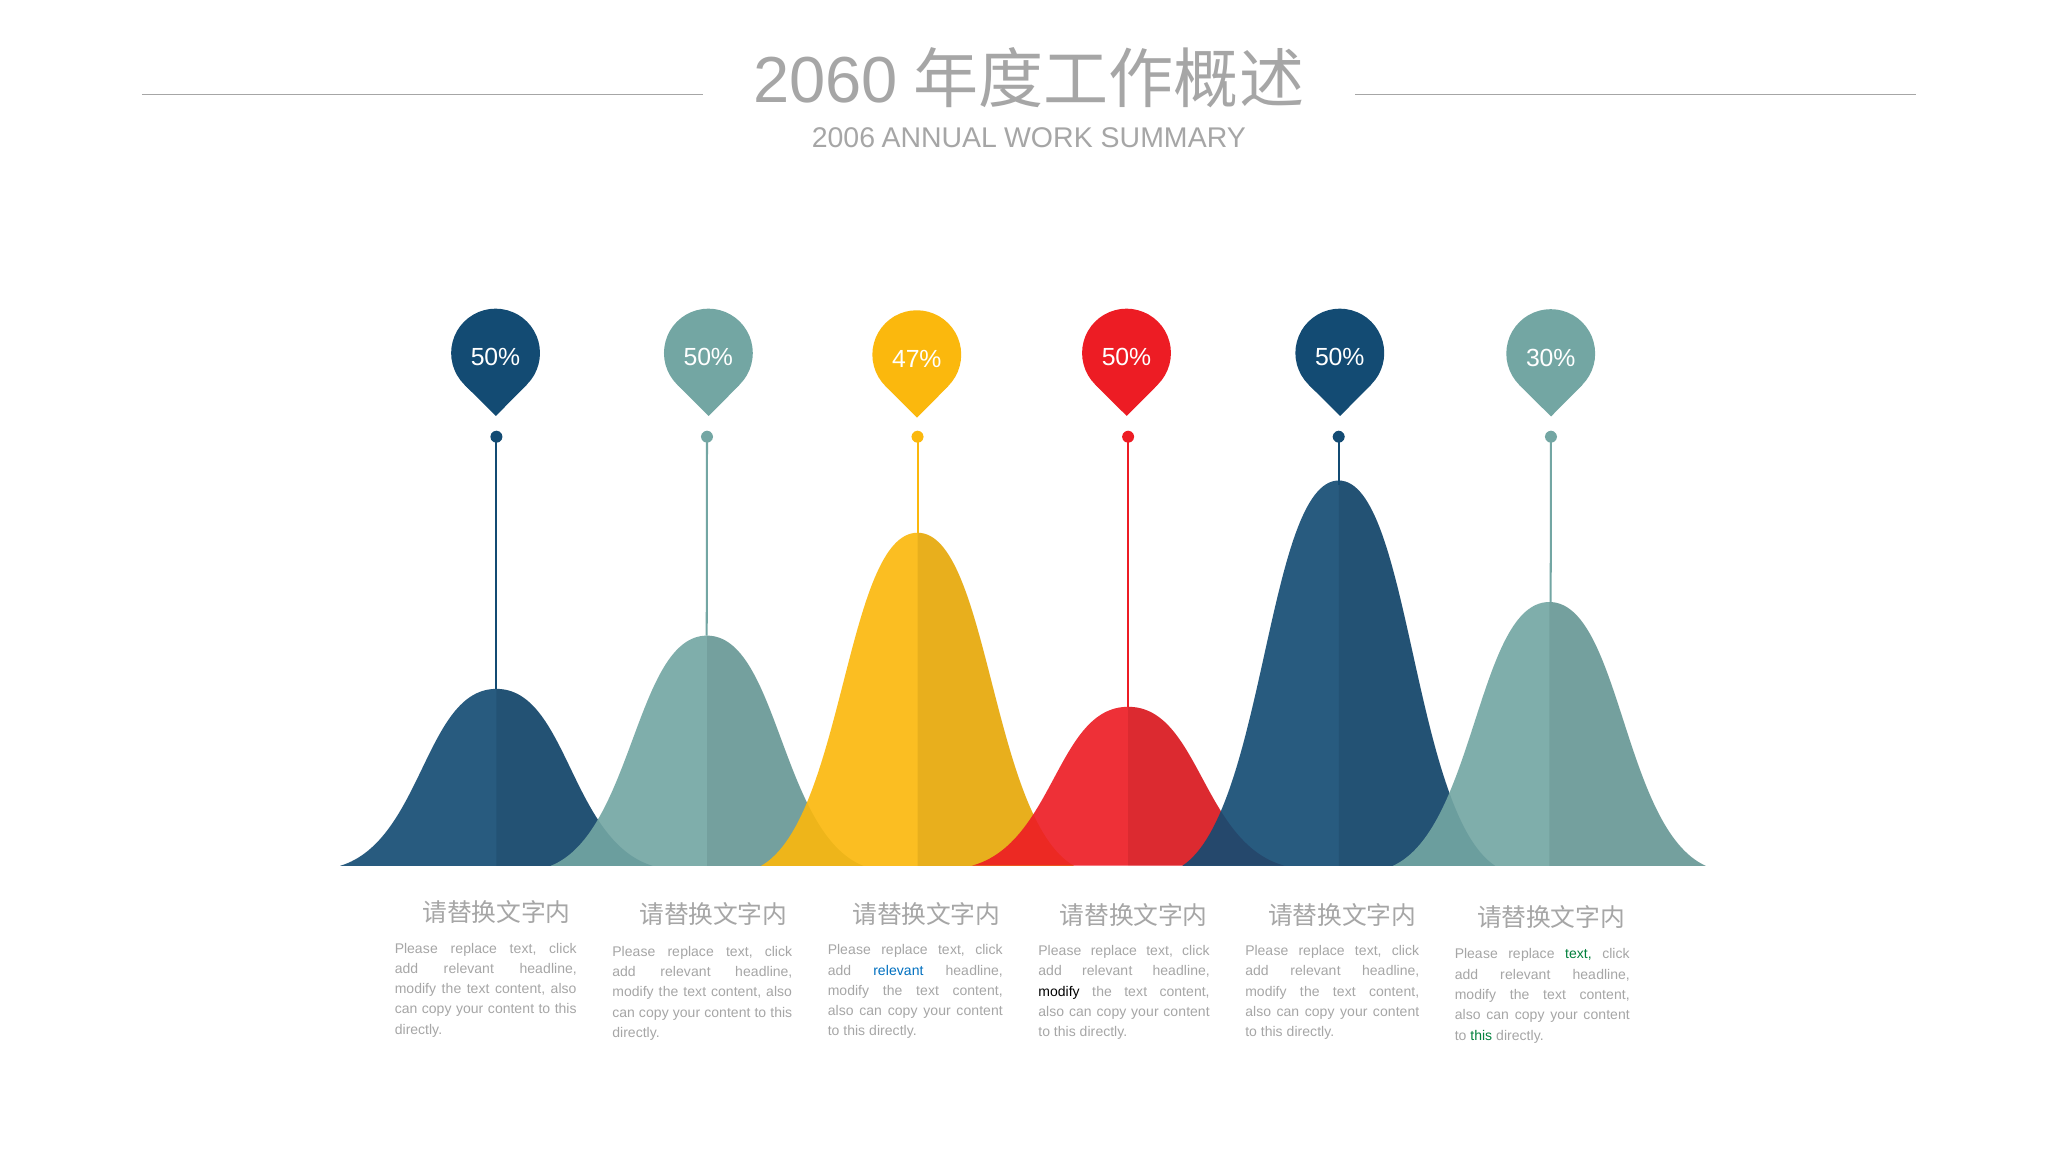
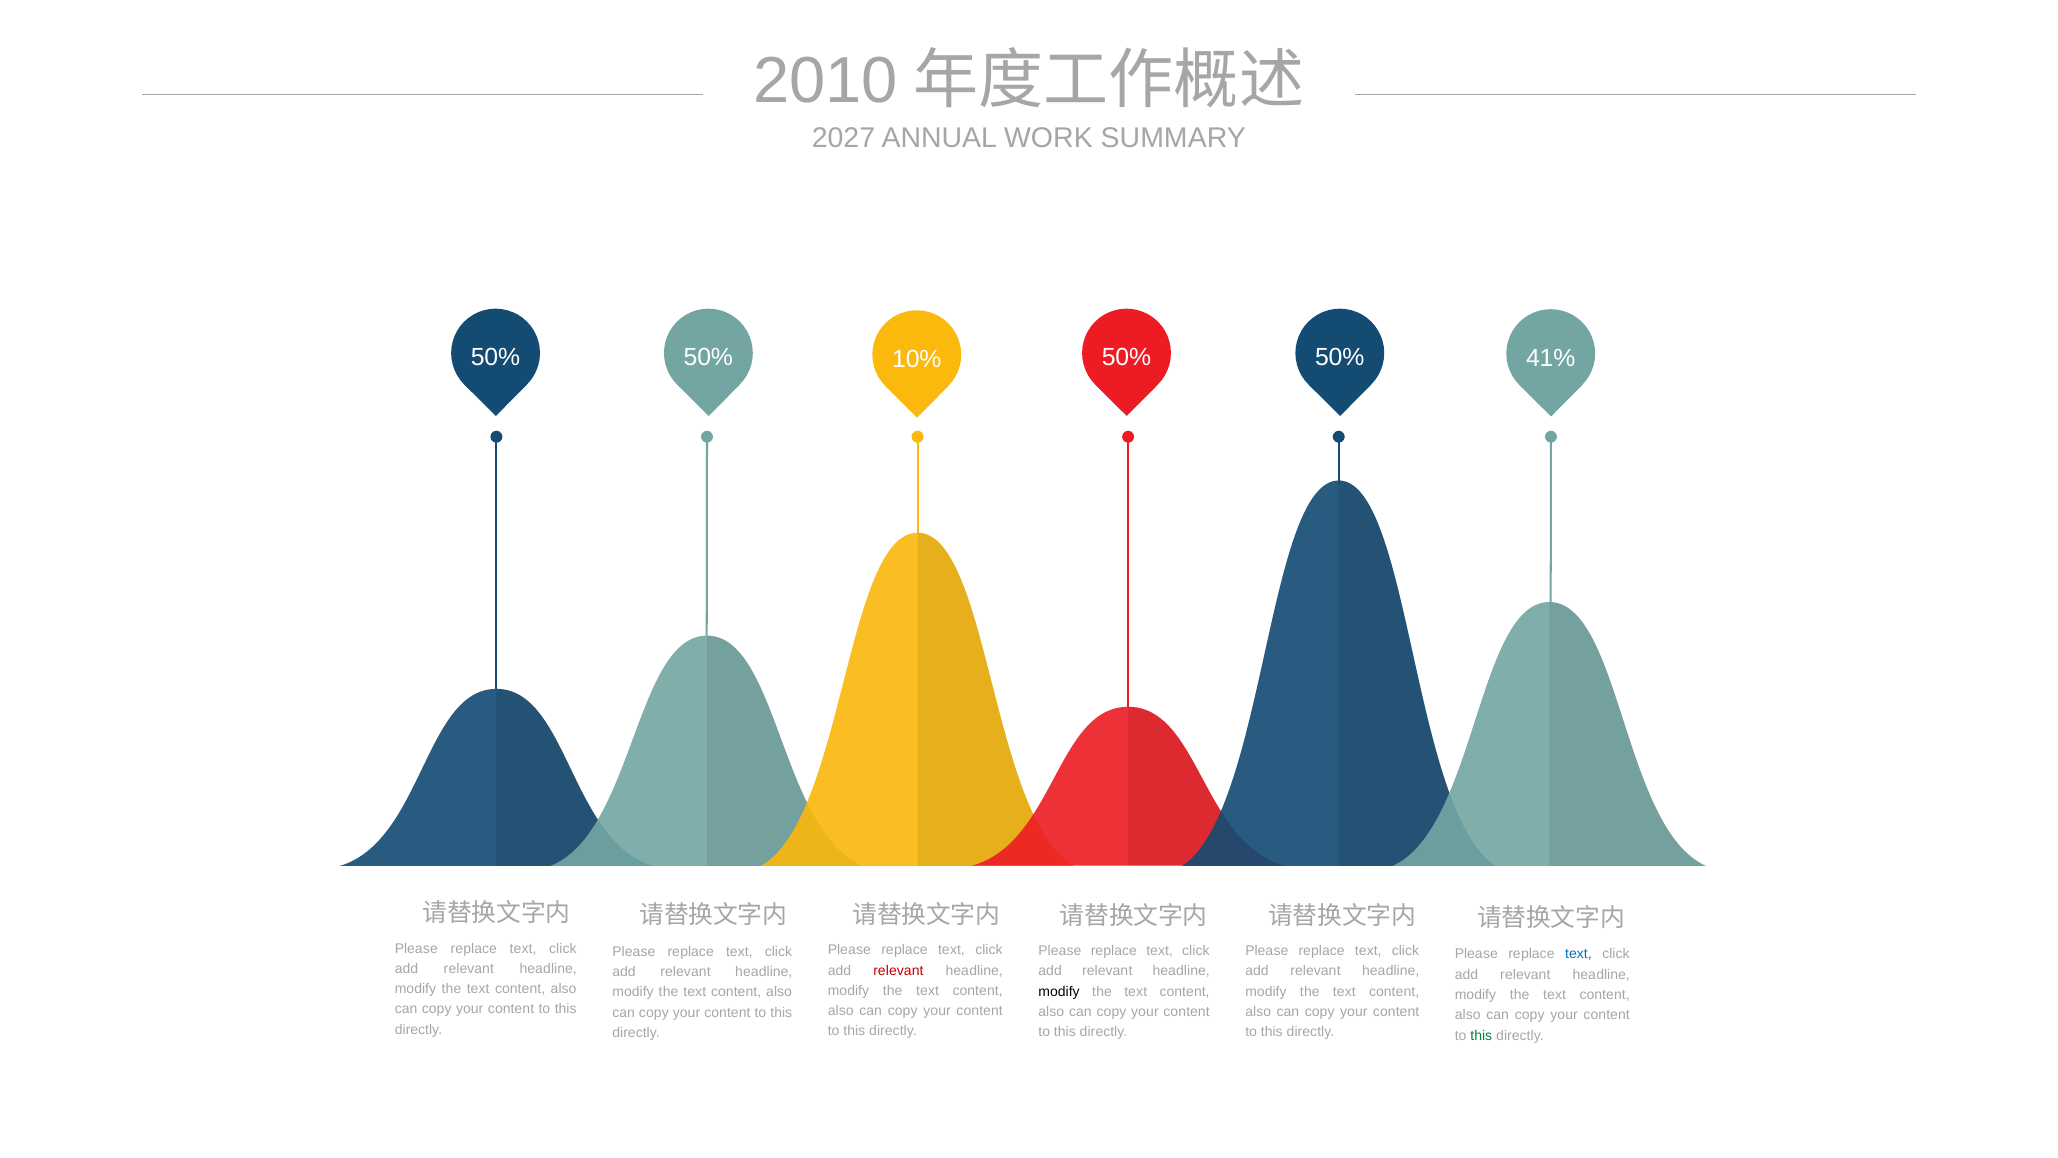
2060: 2060 -> 2010
2006: 2006 -> 2027
47%: 47% -> 10%
30%: 30% -> 41%
text at (1578, 954) colour: green -> blue
relevant at (898, 970) colour: blue -> red
